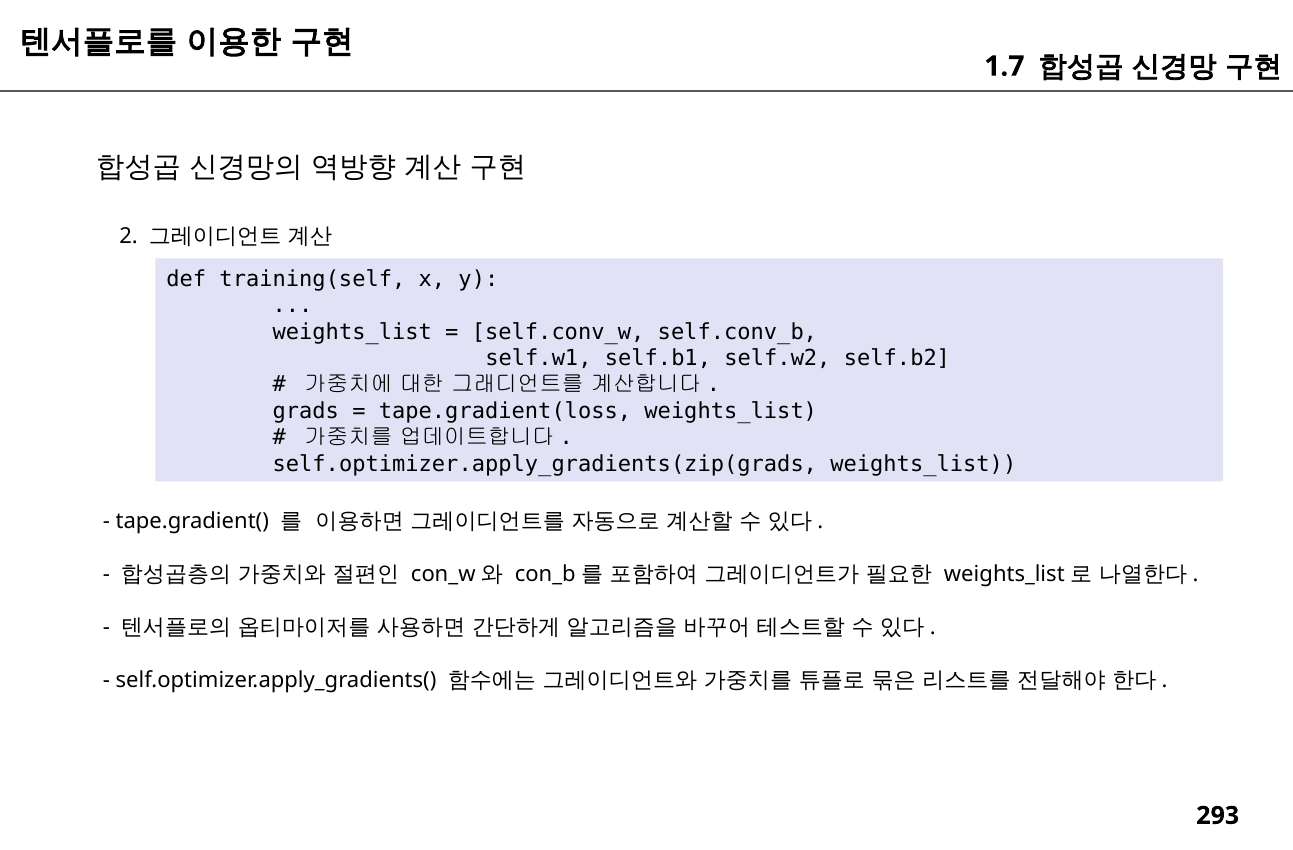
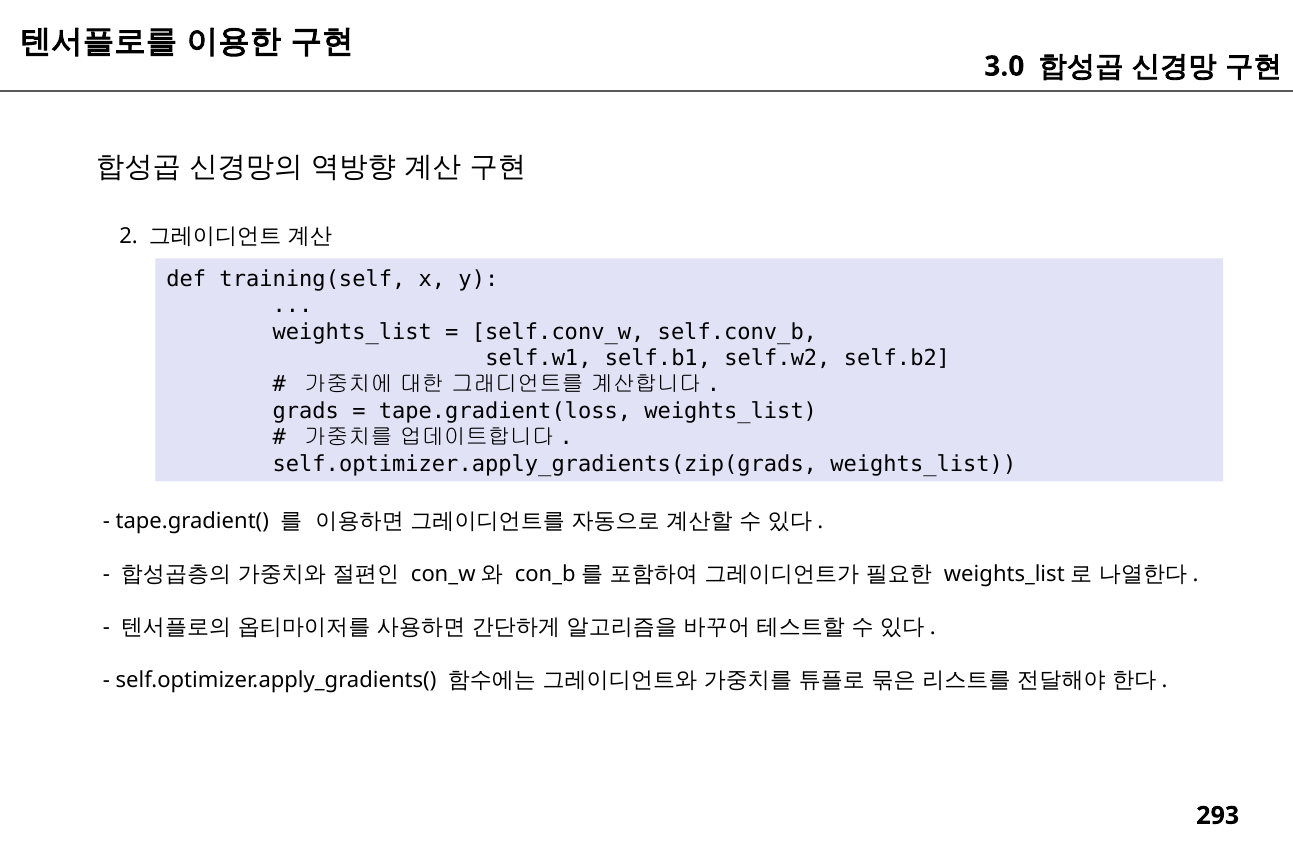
1.7: 1.7 -> 3.0
